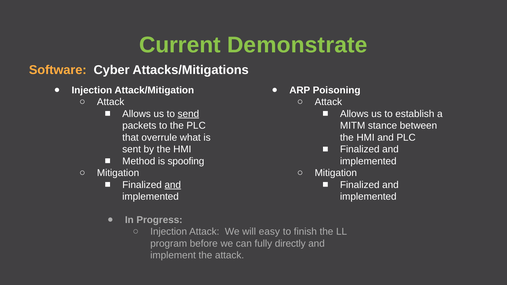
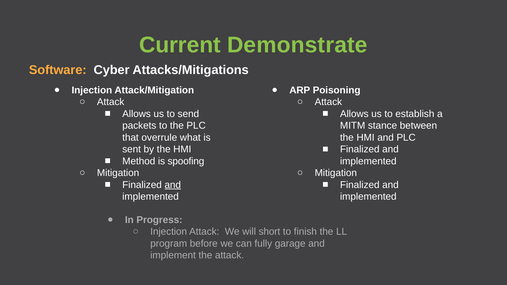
send underline: present -> none
easy: easy -> short
directly: directly -> garage
